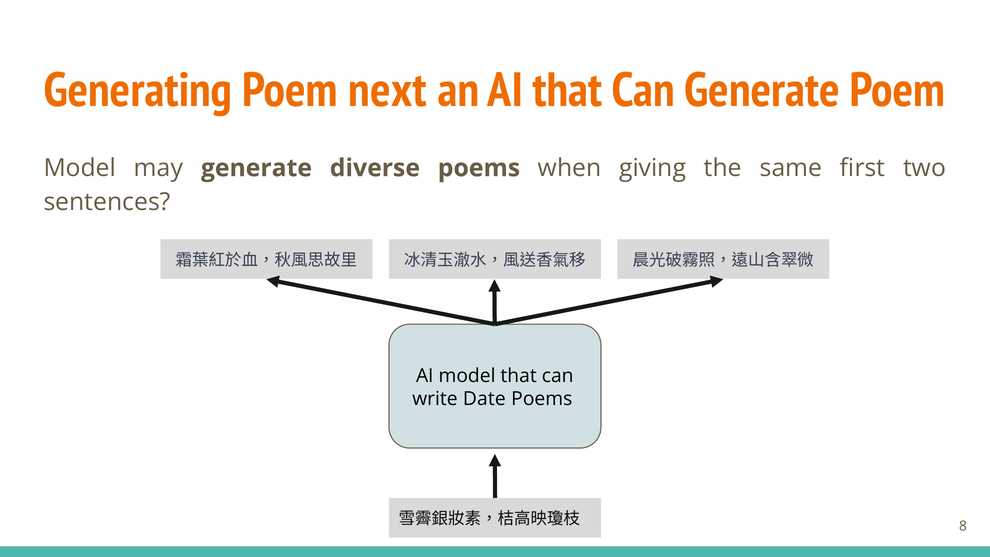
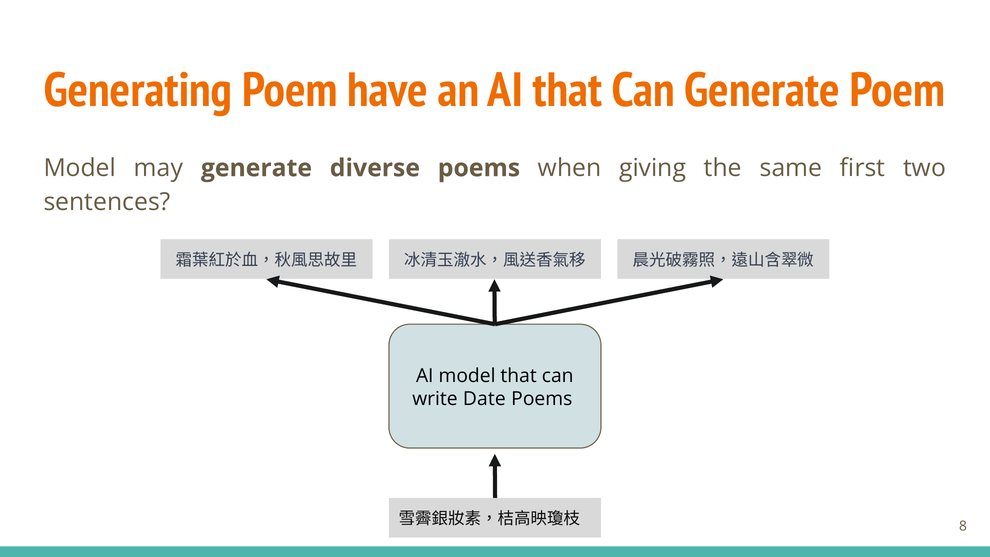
next: next -> have
